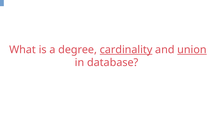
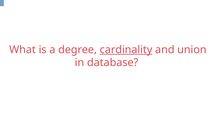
union underline: present -> none
